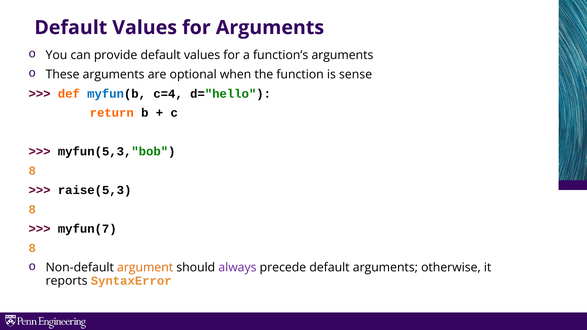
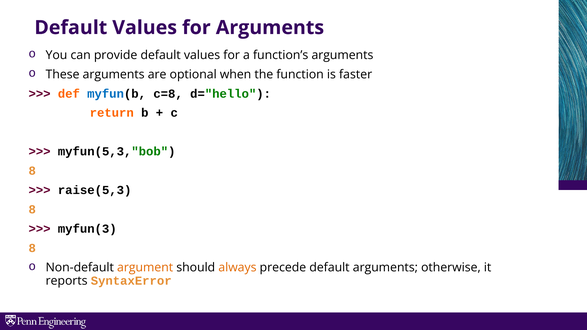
sense: sense -> faster
c=4: c=4 -> c=8
myfun(7: myfun(7 -> myfun(3
always colour: purple -> orange
